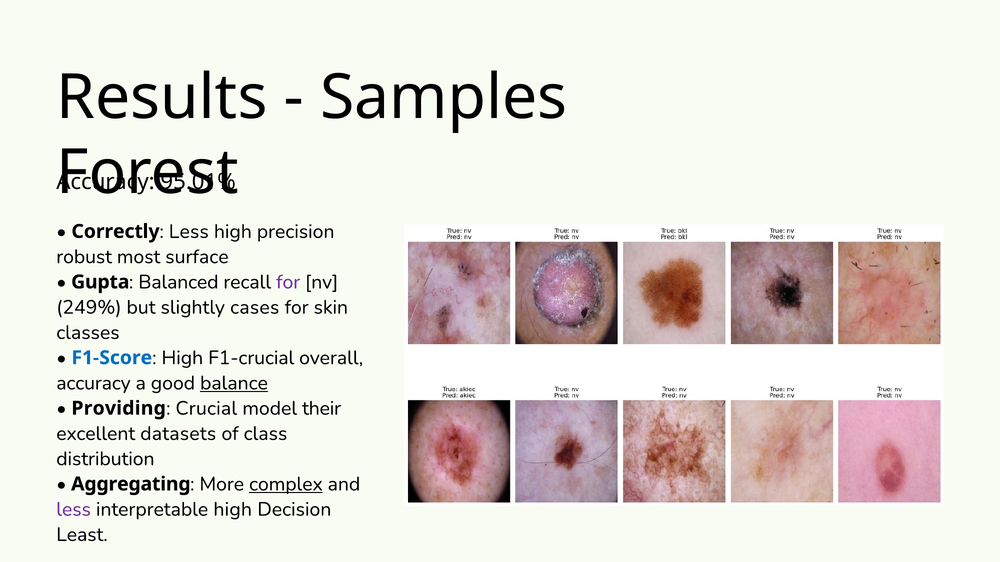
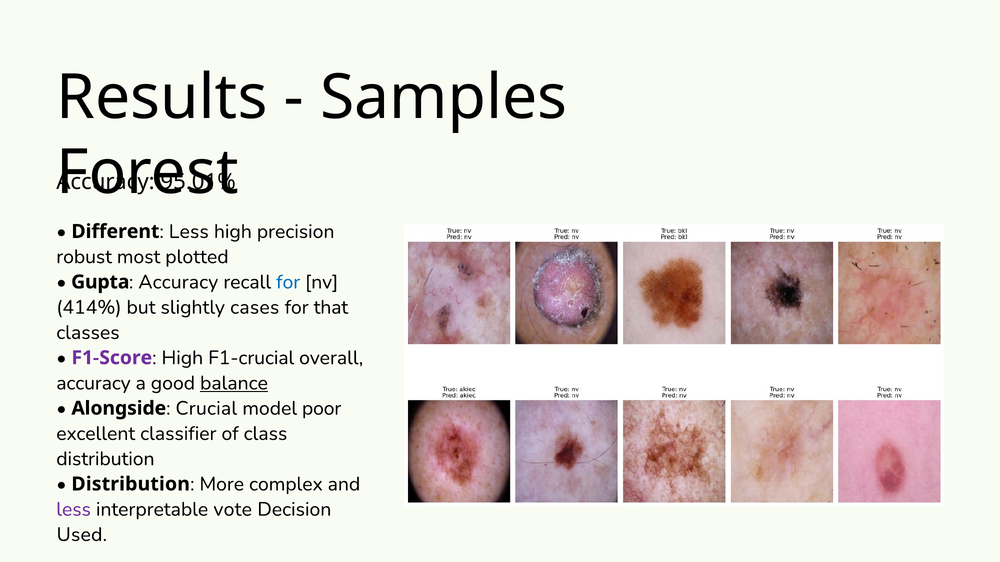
Correctly: Correctly -> Different
surface: surface -> plotted
Balanced at (178, 282): Balanced -> Accuracy
for at (288, 282) colour: purple -> blue
249%: 249% -> 414%
skin: skin -> that
F1-Score colour: blue -> purple
Providing: Providing -> Alongside
their: their -> poor
datasets: datasets -> classifier
Aggregating at (131, 484): Aggregating -> Distribution
complex underline: present -> none
interpretable high: high -> vote
Least: Least -> Used
